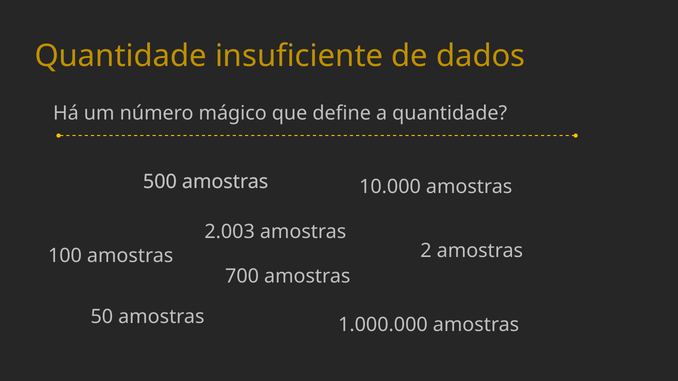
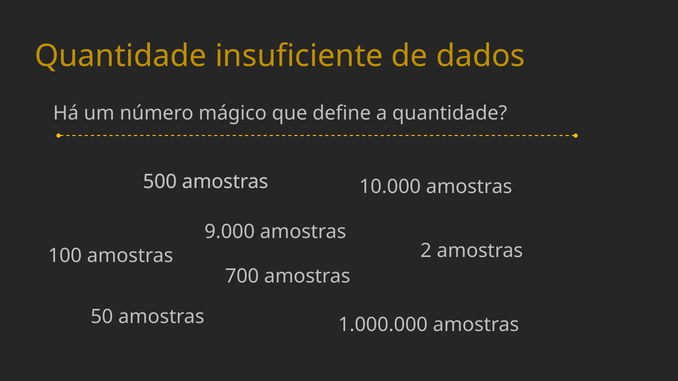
2.003: 2.003 -> 9.000
